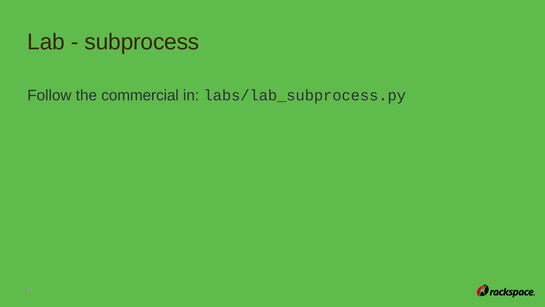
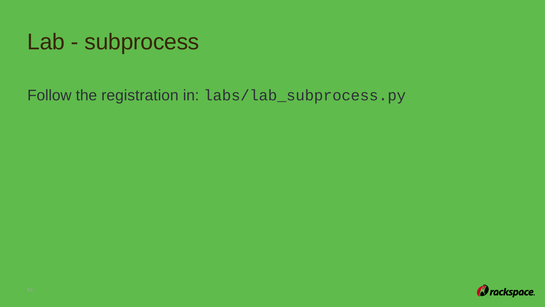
commercial: commercial -> registration
